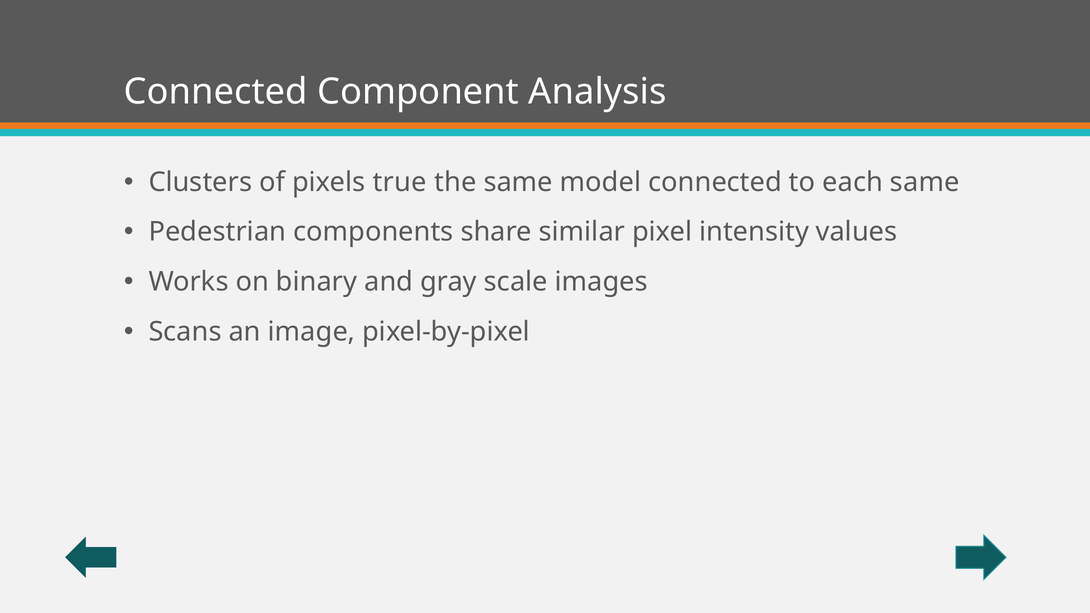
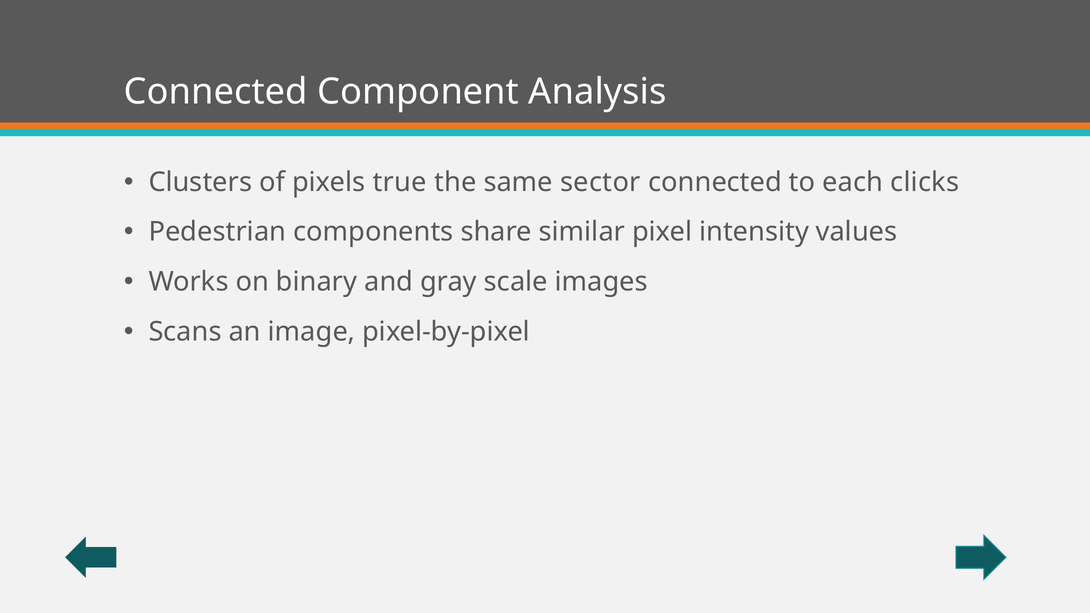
model: model -> sector
each same: same -> clicks
